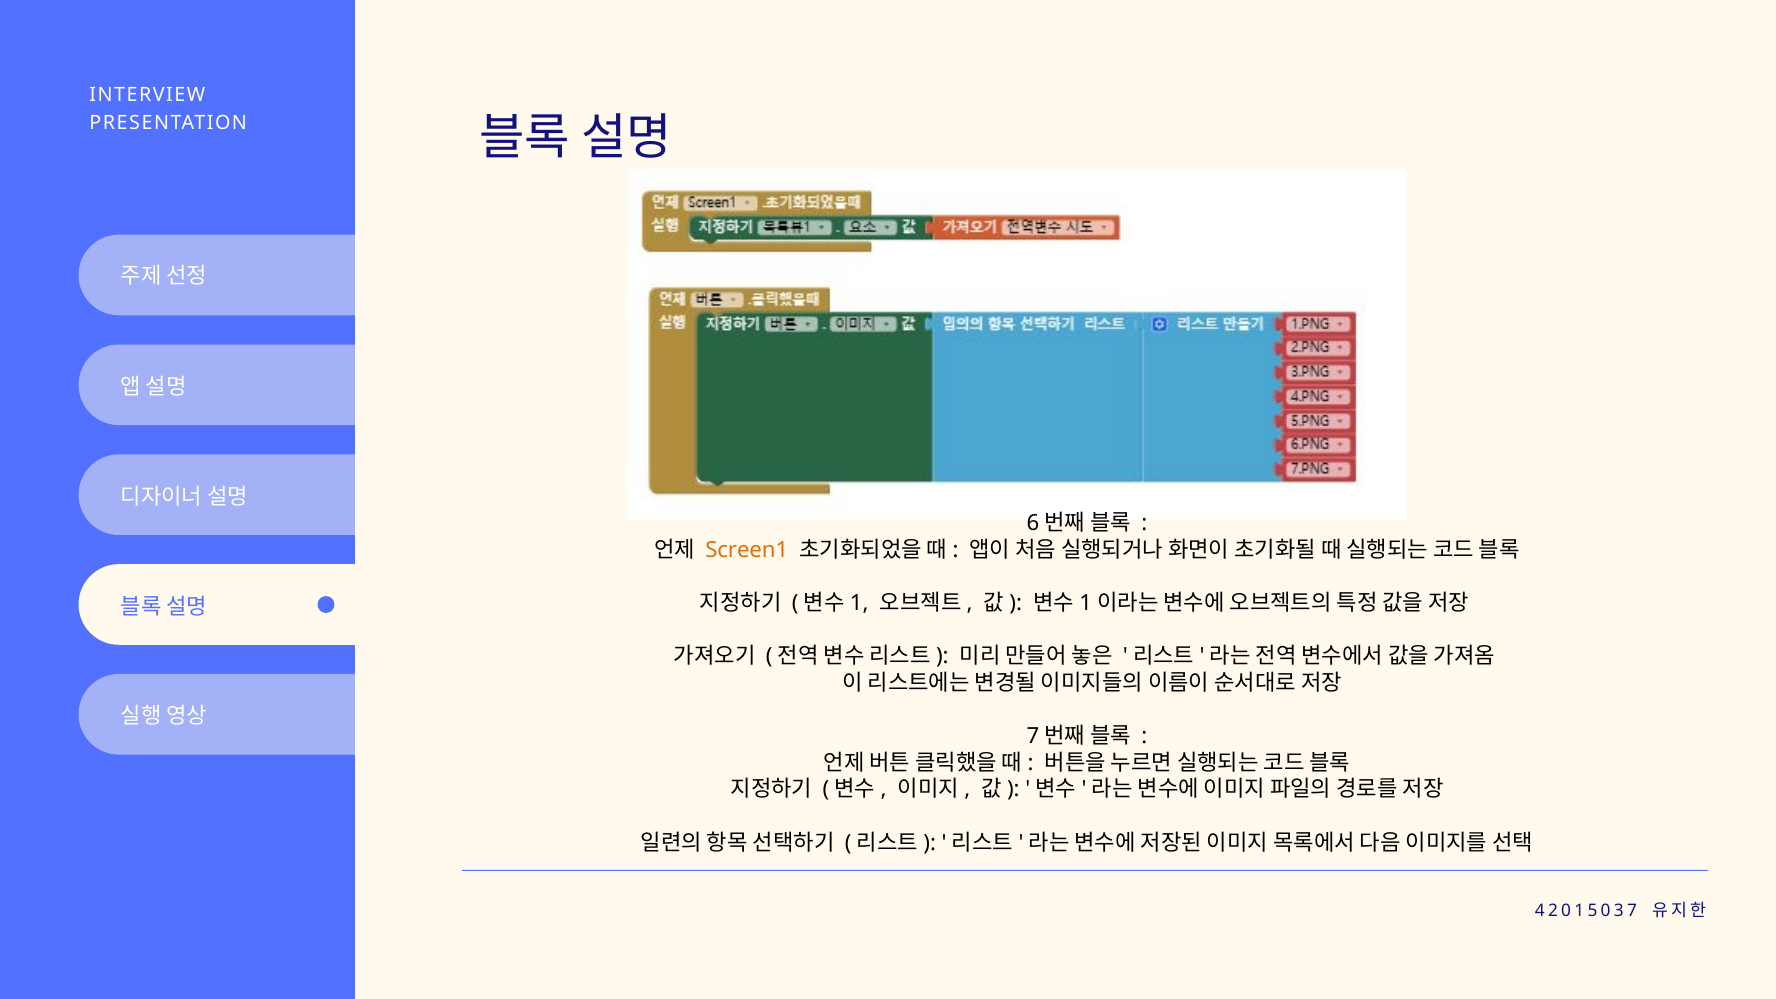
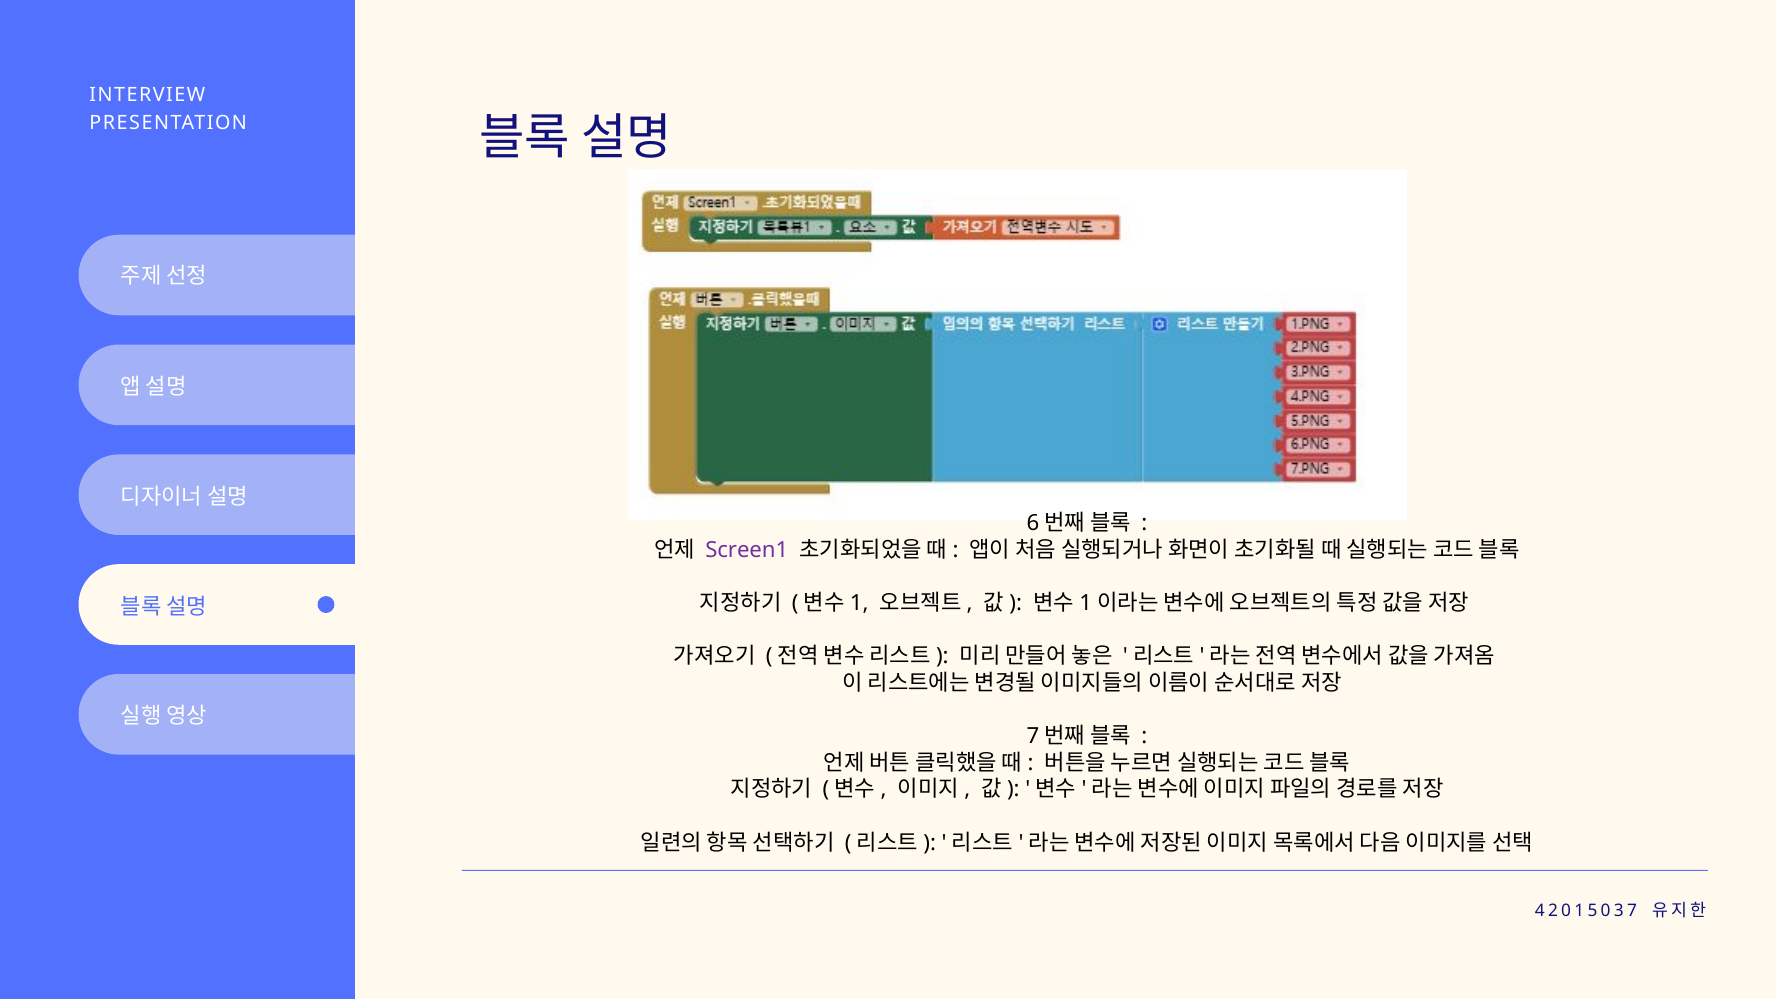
Screen1 colour: orange -> purple
